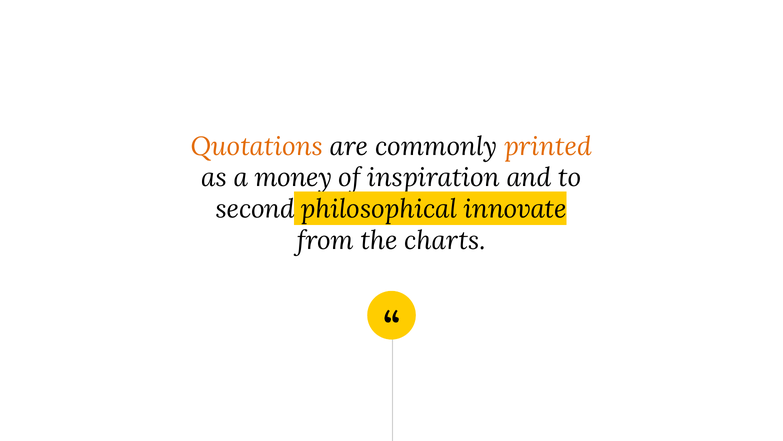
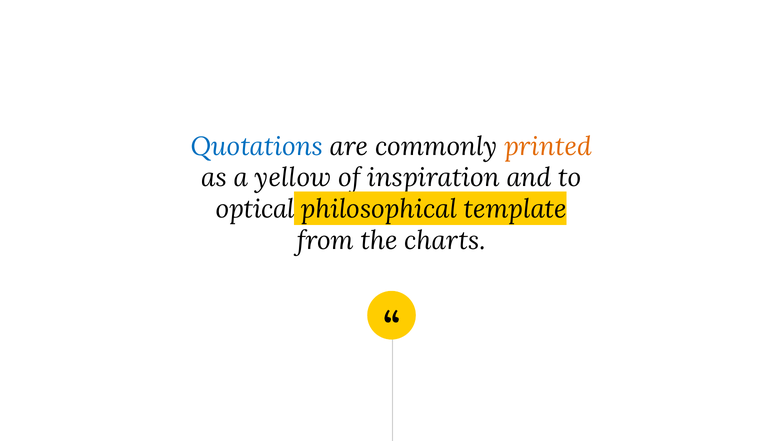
Quotations colour: orange -> blue
money: money -> yellow
second: second -> optical
innovate: innovate -> template
